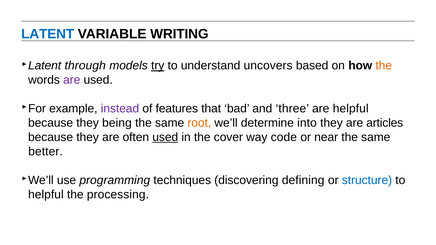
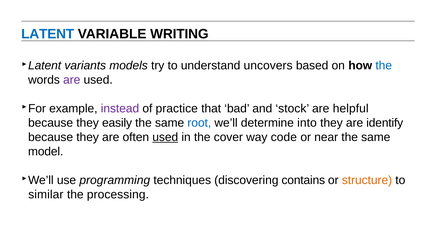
through: through -> variants
try underline: present -> none
the at (384, 66) colour: orange -> blue
features: features -> practice
three: three -> stock
being: being -> easily
root colour: orange -> blue
articles: articles -> identify
better: better -> model
defining: defining -> contains
structure colour: blue -> orange
helpful at (46, 194): helpful -> similar
